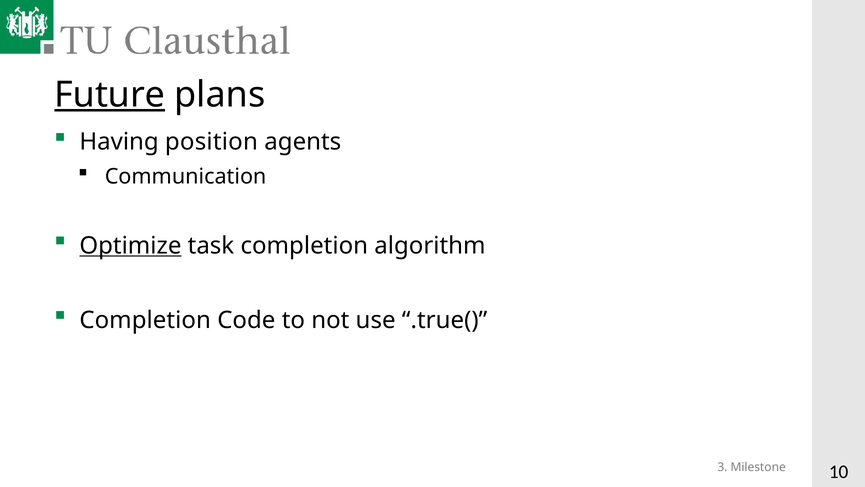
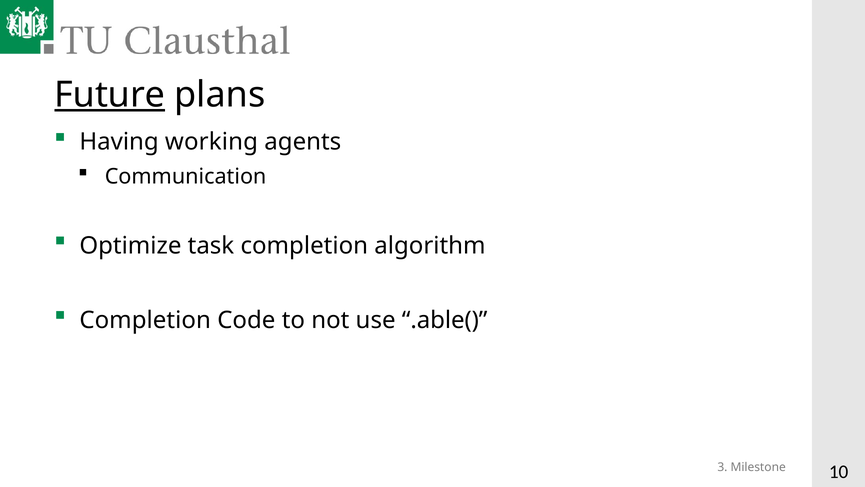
position: position -> working
Optimize underline: present -> none
.true(: .true( -> .able(
